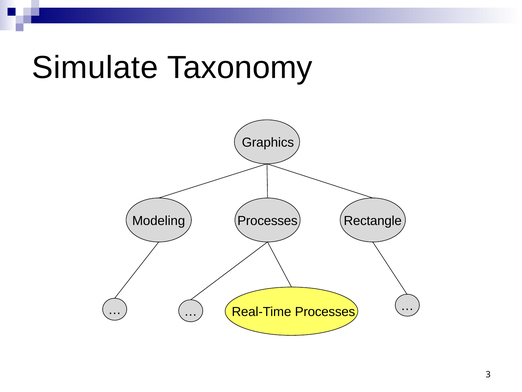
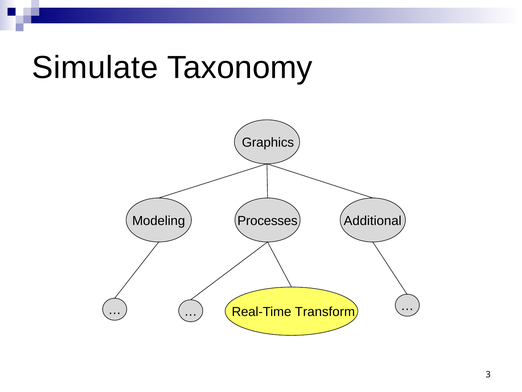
Rectangle: Rectangle -> Additional
Real-Time Processes: Processes -> Transform
